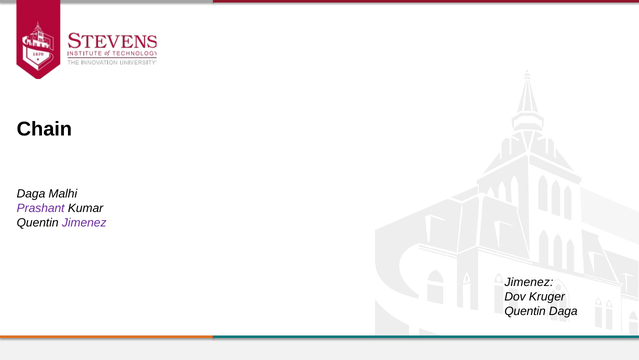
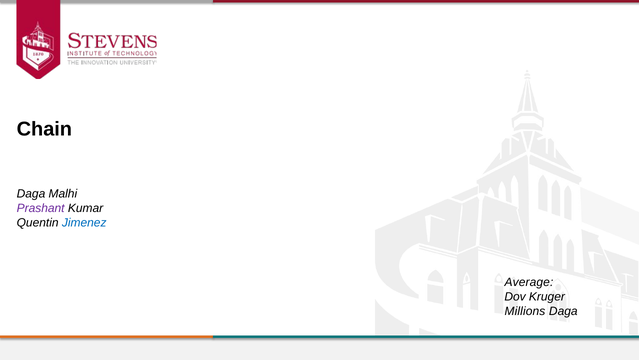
Jimenez at (84, 222) colour: purple -> blue
Jimenez at (529, 282): Jimenez -> Average
Quentin at (525, 311): Quentin -> Millions
